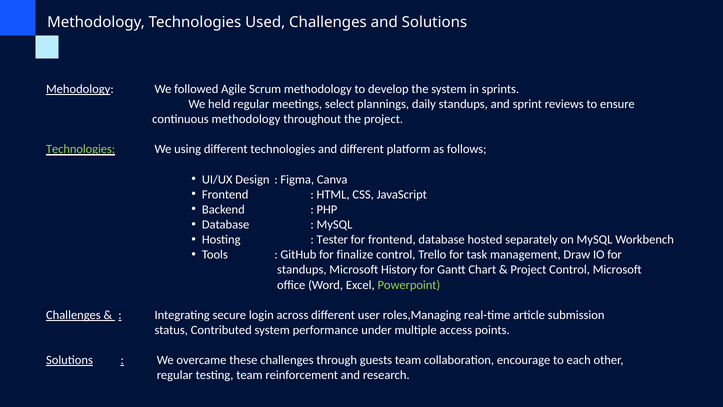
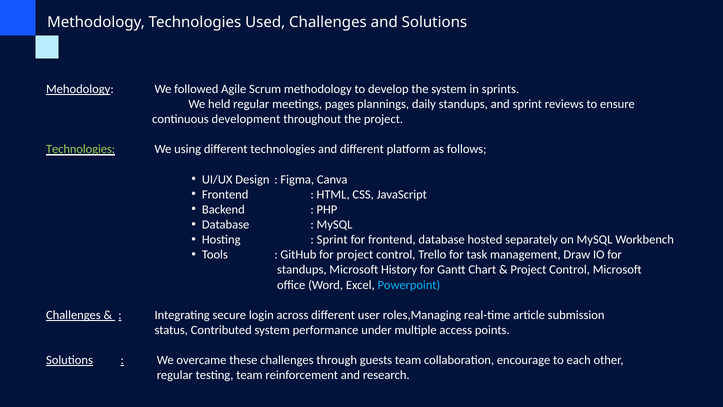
select: select -> pages
continuous methodology: methodology -> development
Tester at (332, 239): Tester -> Sprint
for finalize: finalize -> project
Powerpoint colour: light green -> light blue
